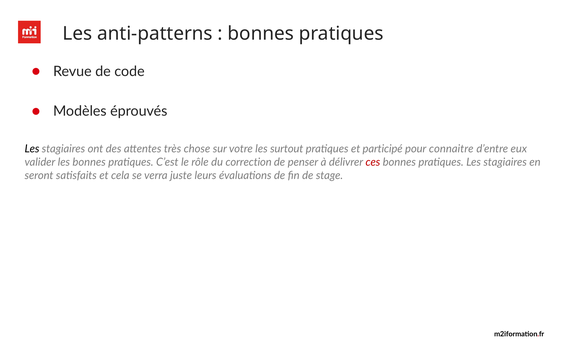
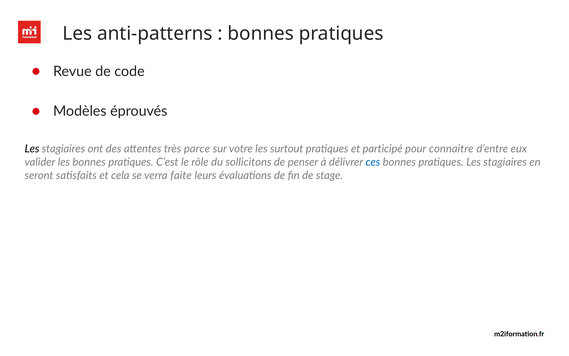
chose: chose -> parce
correction: correction -> sollicitons
ces colour: red -> blue
juste: juste -> faite
